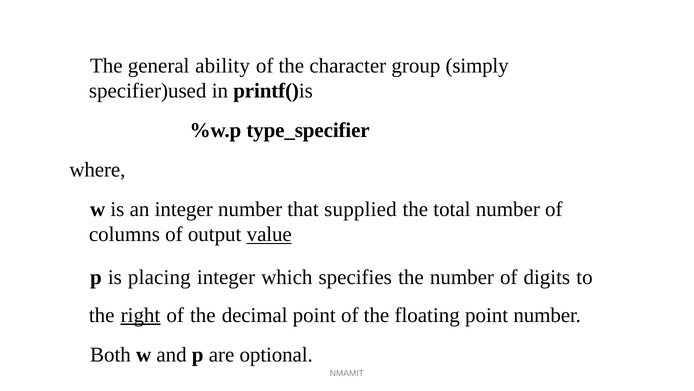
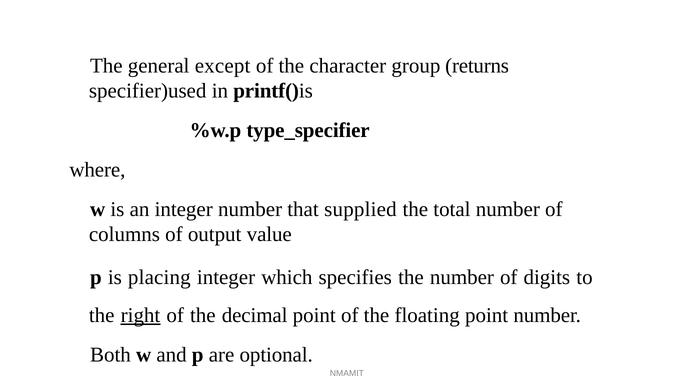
ability: ability -> except
simply: simply -> returns
value underline: present -> none
